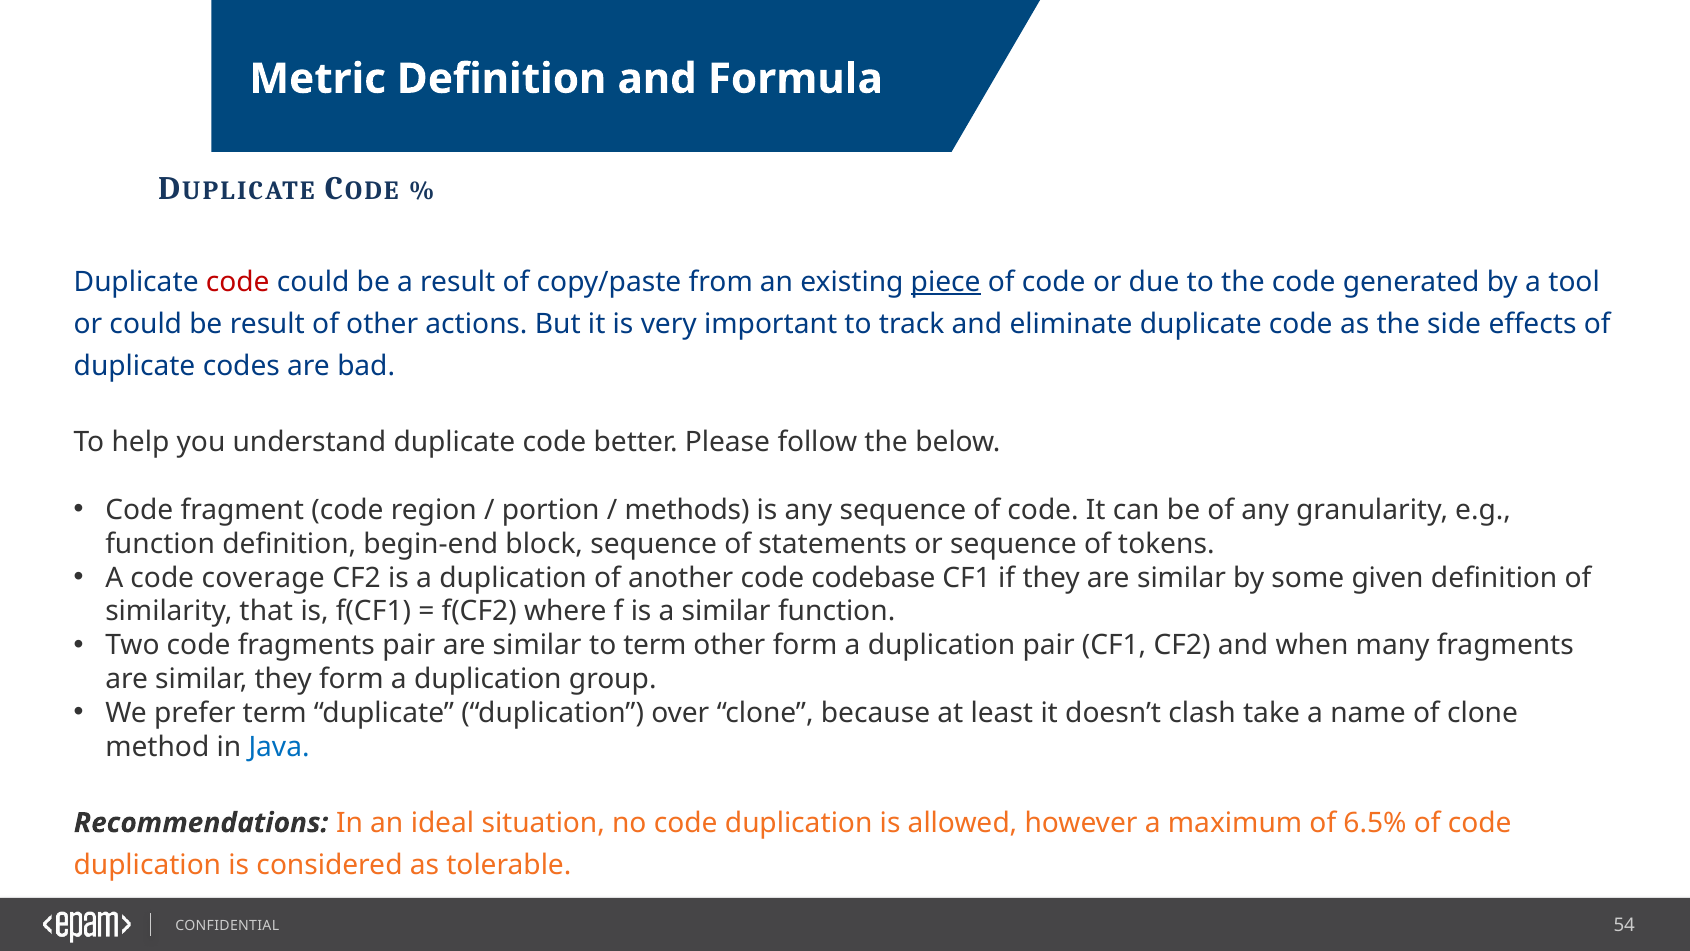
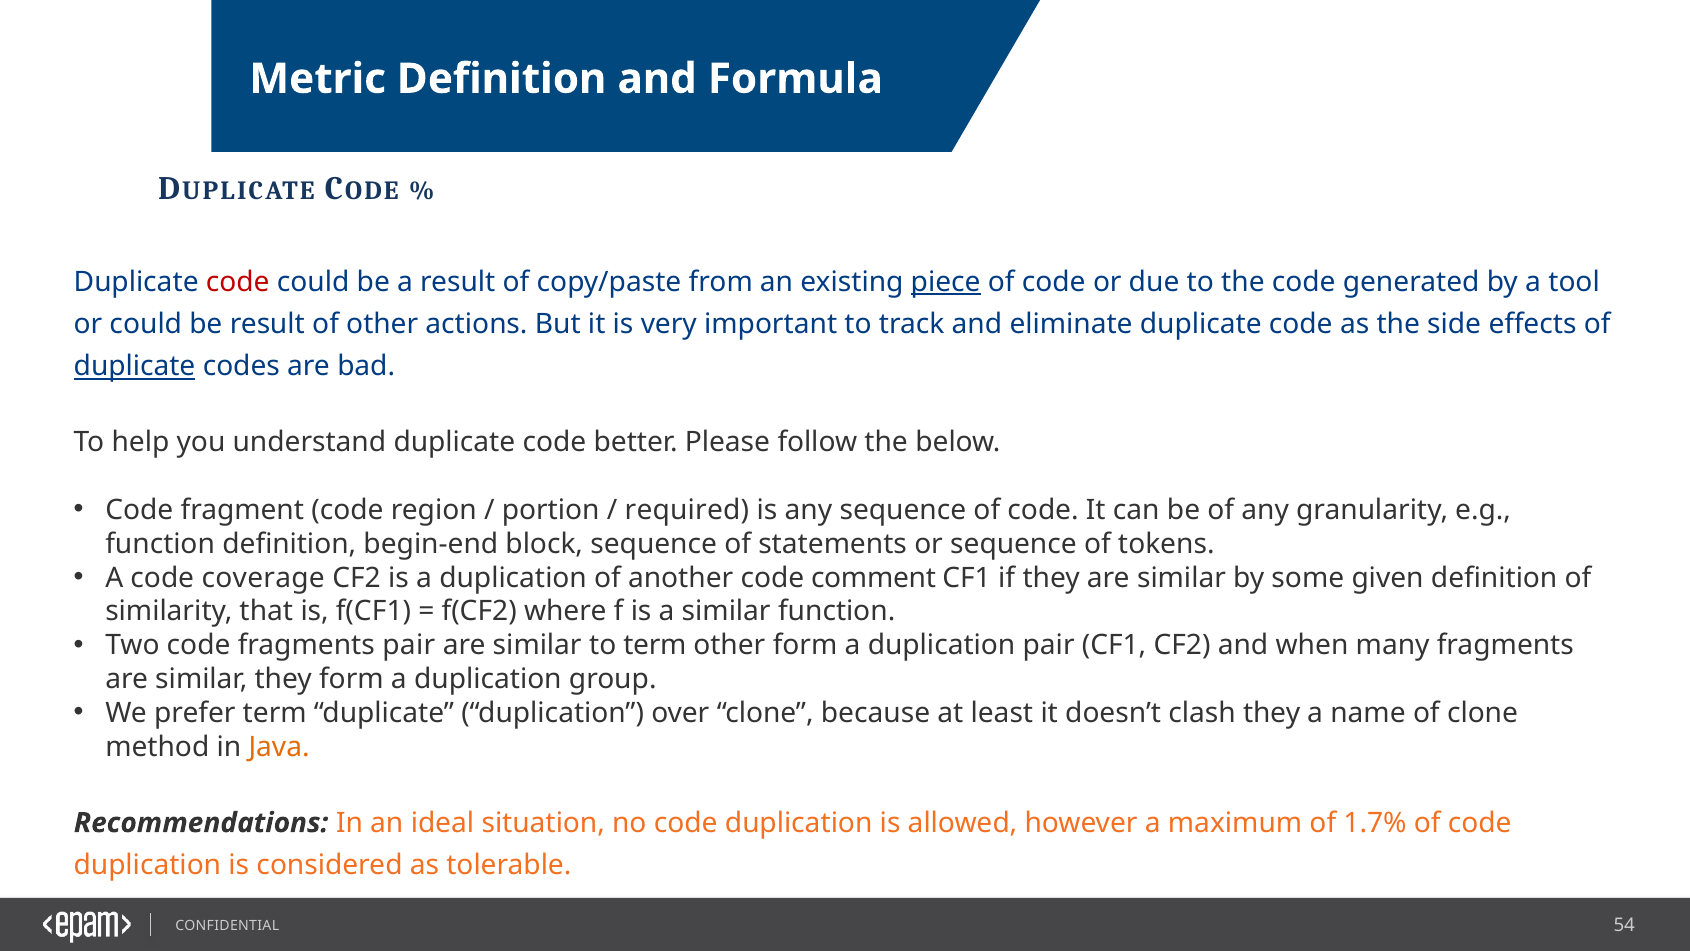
duplicate at (135, 366) underline: none -> present
methods: methods -> required
codebase: codebase -> comment
clash take: take -> they
Java colour: blue -> orange
6.5%: 6.5% -> 1.7%
